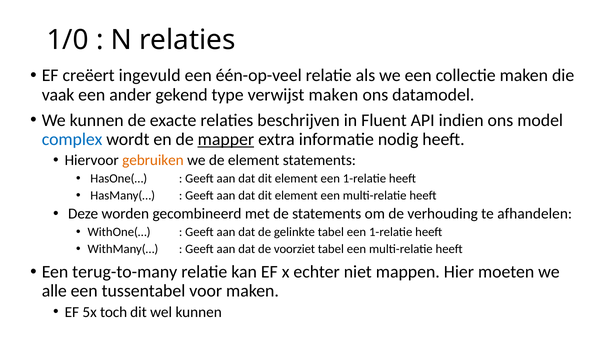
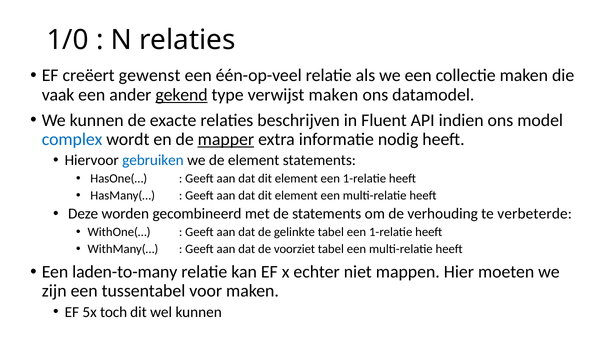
ingevuld: ingevuld -> gewenst
gekend underline: none -> present
gebruiken colour: orange -> blue
afhandelen: afhandelen -> verbeterde
terug-to-many: terug-to-many -> laden-to-many
alle: alle -> zijn
